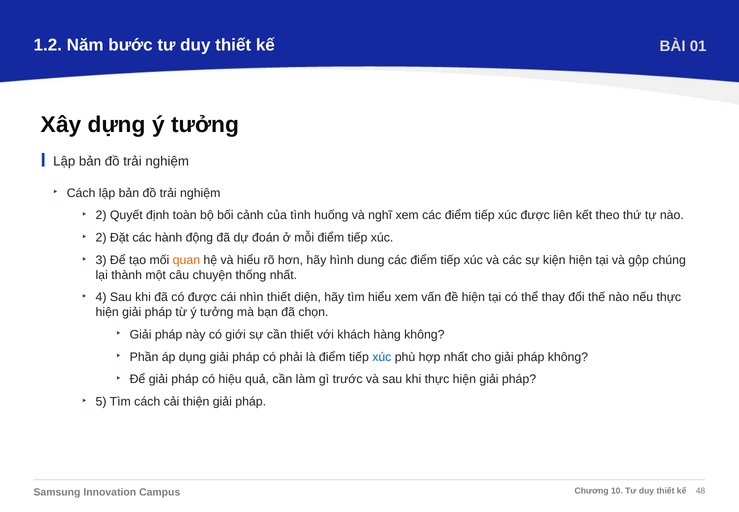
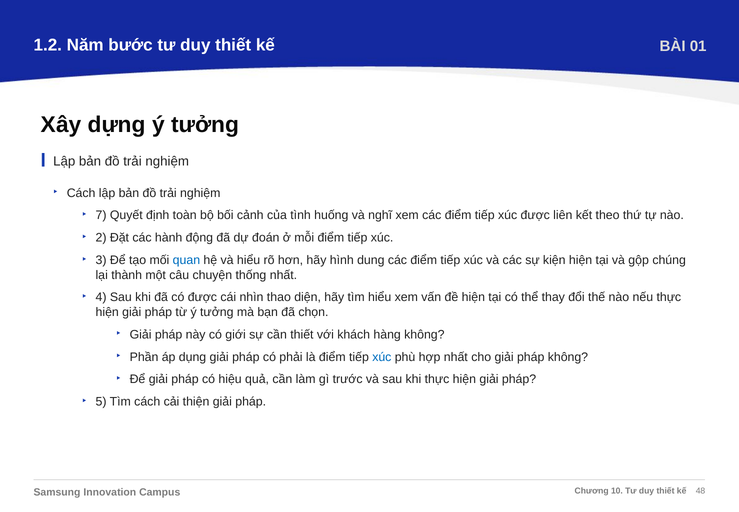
2 at (101, 215): 2 -> 7
quan colour: orange -> blue
nhìn thiết: thiết -> thao
